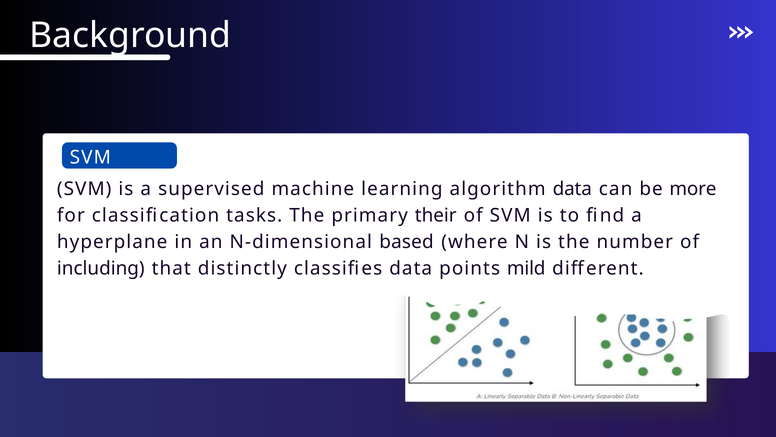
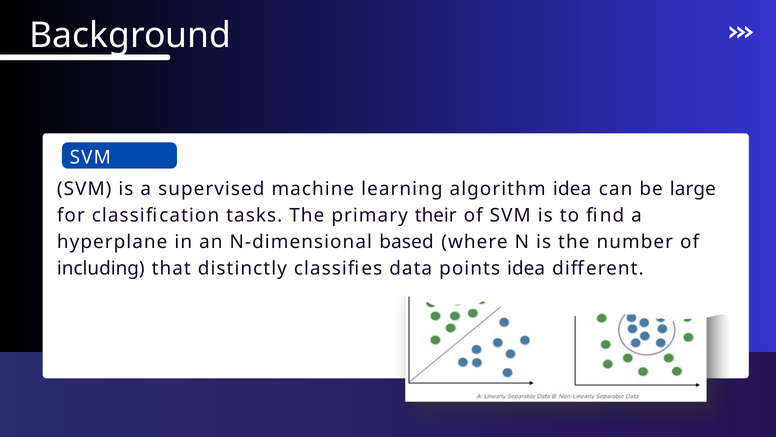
algorithm data: data -> idea
more: more -> large
points mild: mild -> idea
